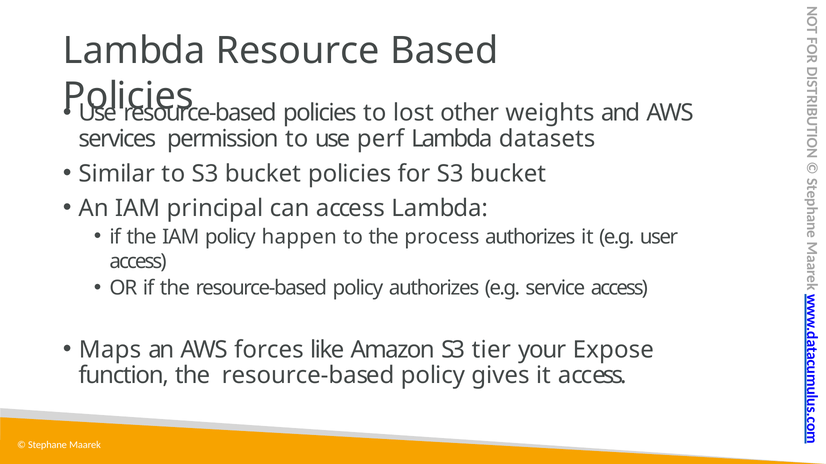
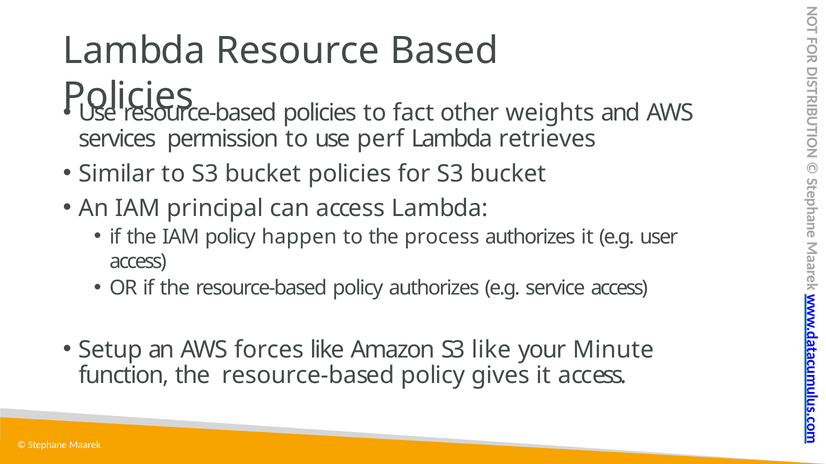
lost: lost -> fact
datasets: datasets -> retrieves
Maps: Maps -> Setup
S3 tier: tier -> like
Expose: Expose -> Minute
